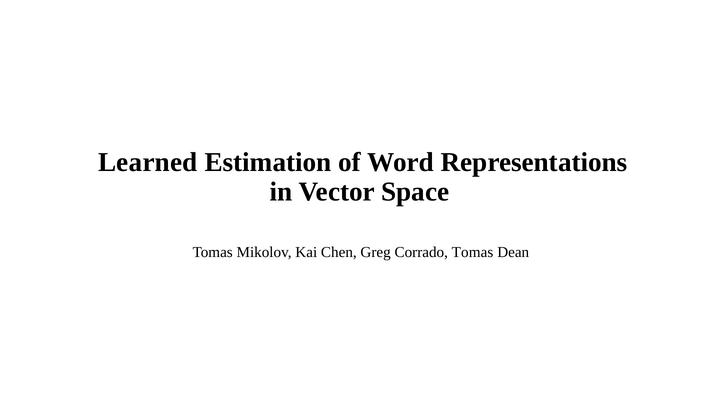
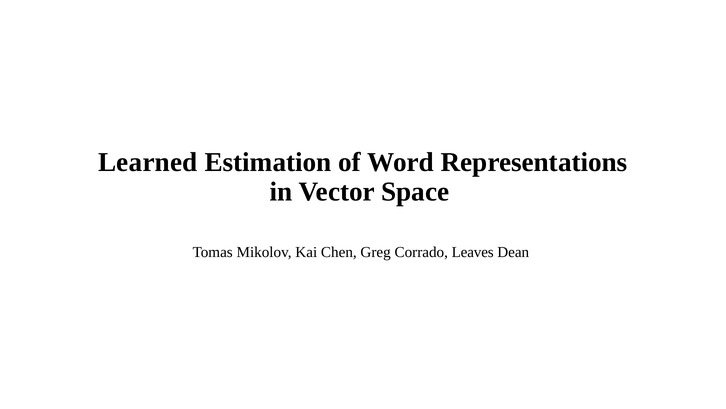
Corrado Tomas: Tomas -> Leaves
